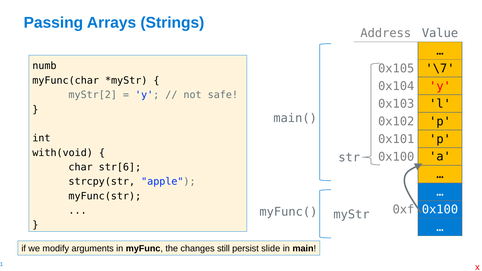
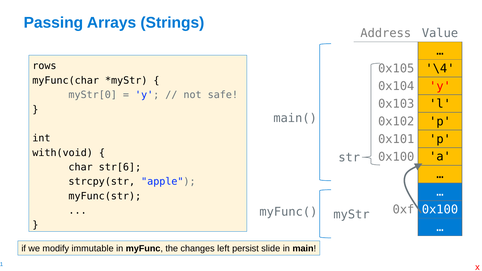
numb: numb -> rows
\7: \7 -> \4
myStr[2: myStr[2 -> myStr[0
arguments: arguments -> immutable
still: still -> left
